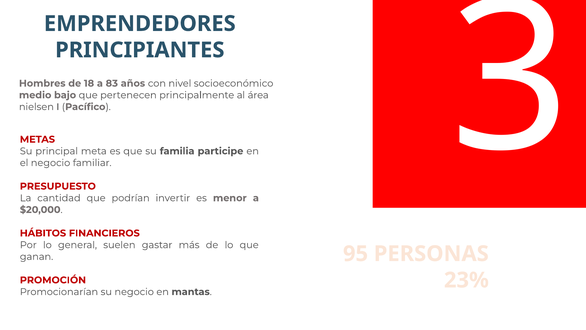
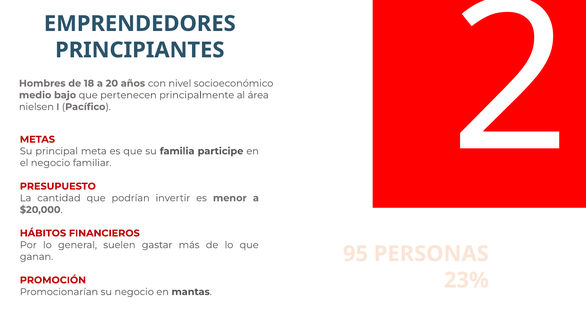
3: 3 -> 2
83: 83 -> 20
